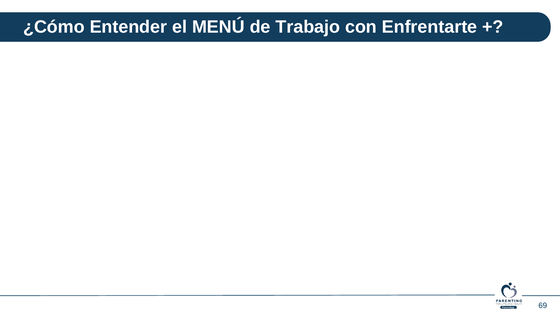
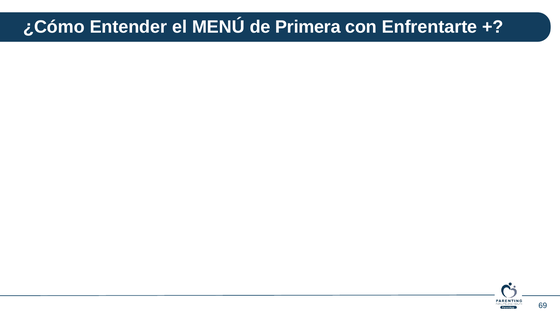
Trabajo: Trabajo -> Primera
